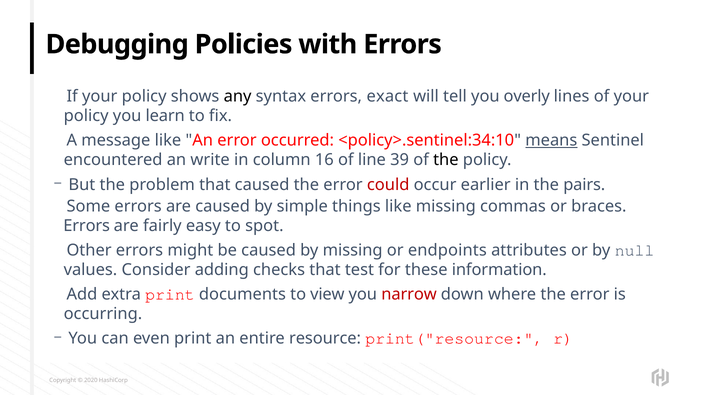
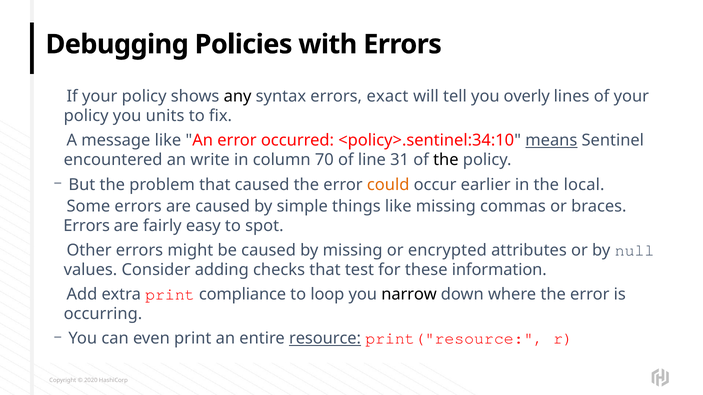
learn: learn -> units
16: 16 -> 70
39: 39 -> 31
could colour: red -> orange
pairs: pairs -> local
endpoints: endpoints -> encrypted
documents: documents -> compliance
view: view -> loop
narrow colour: red -> black
resource underline: none -> present
